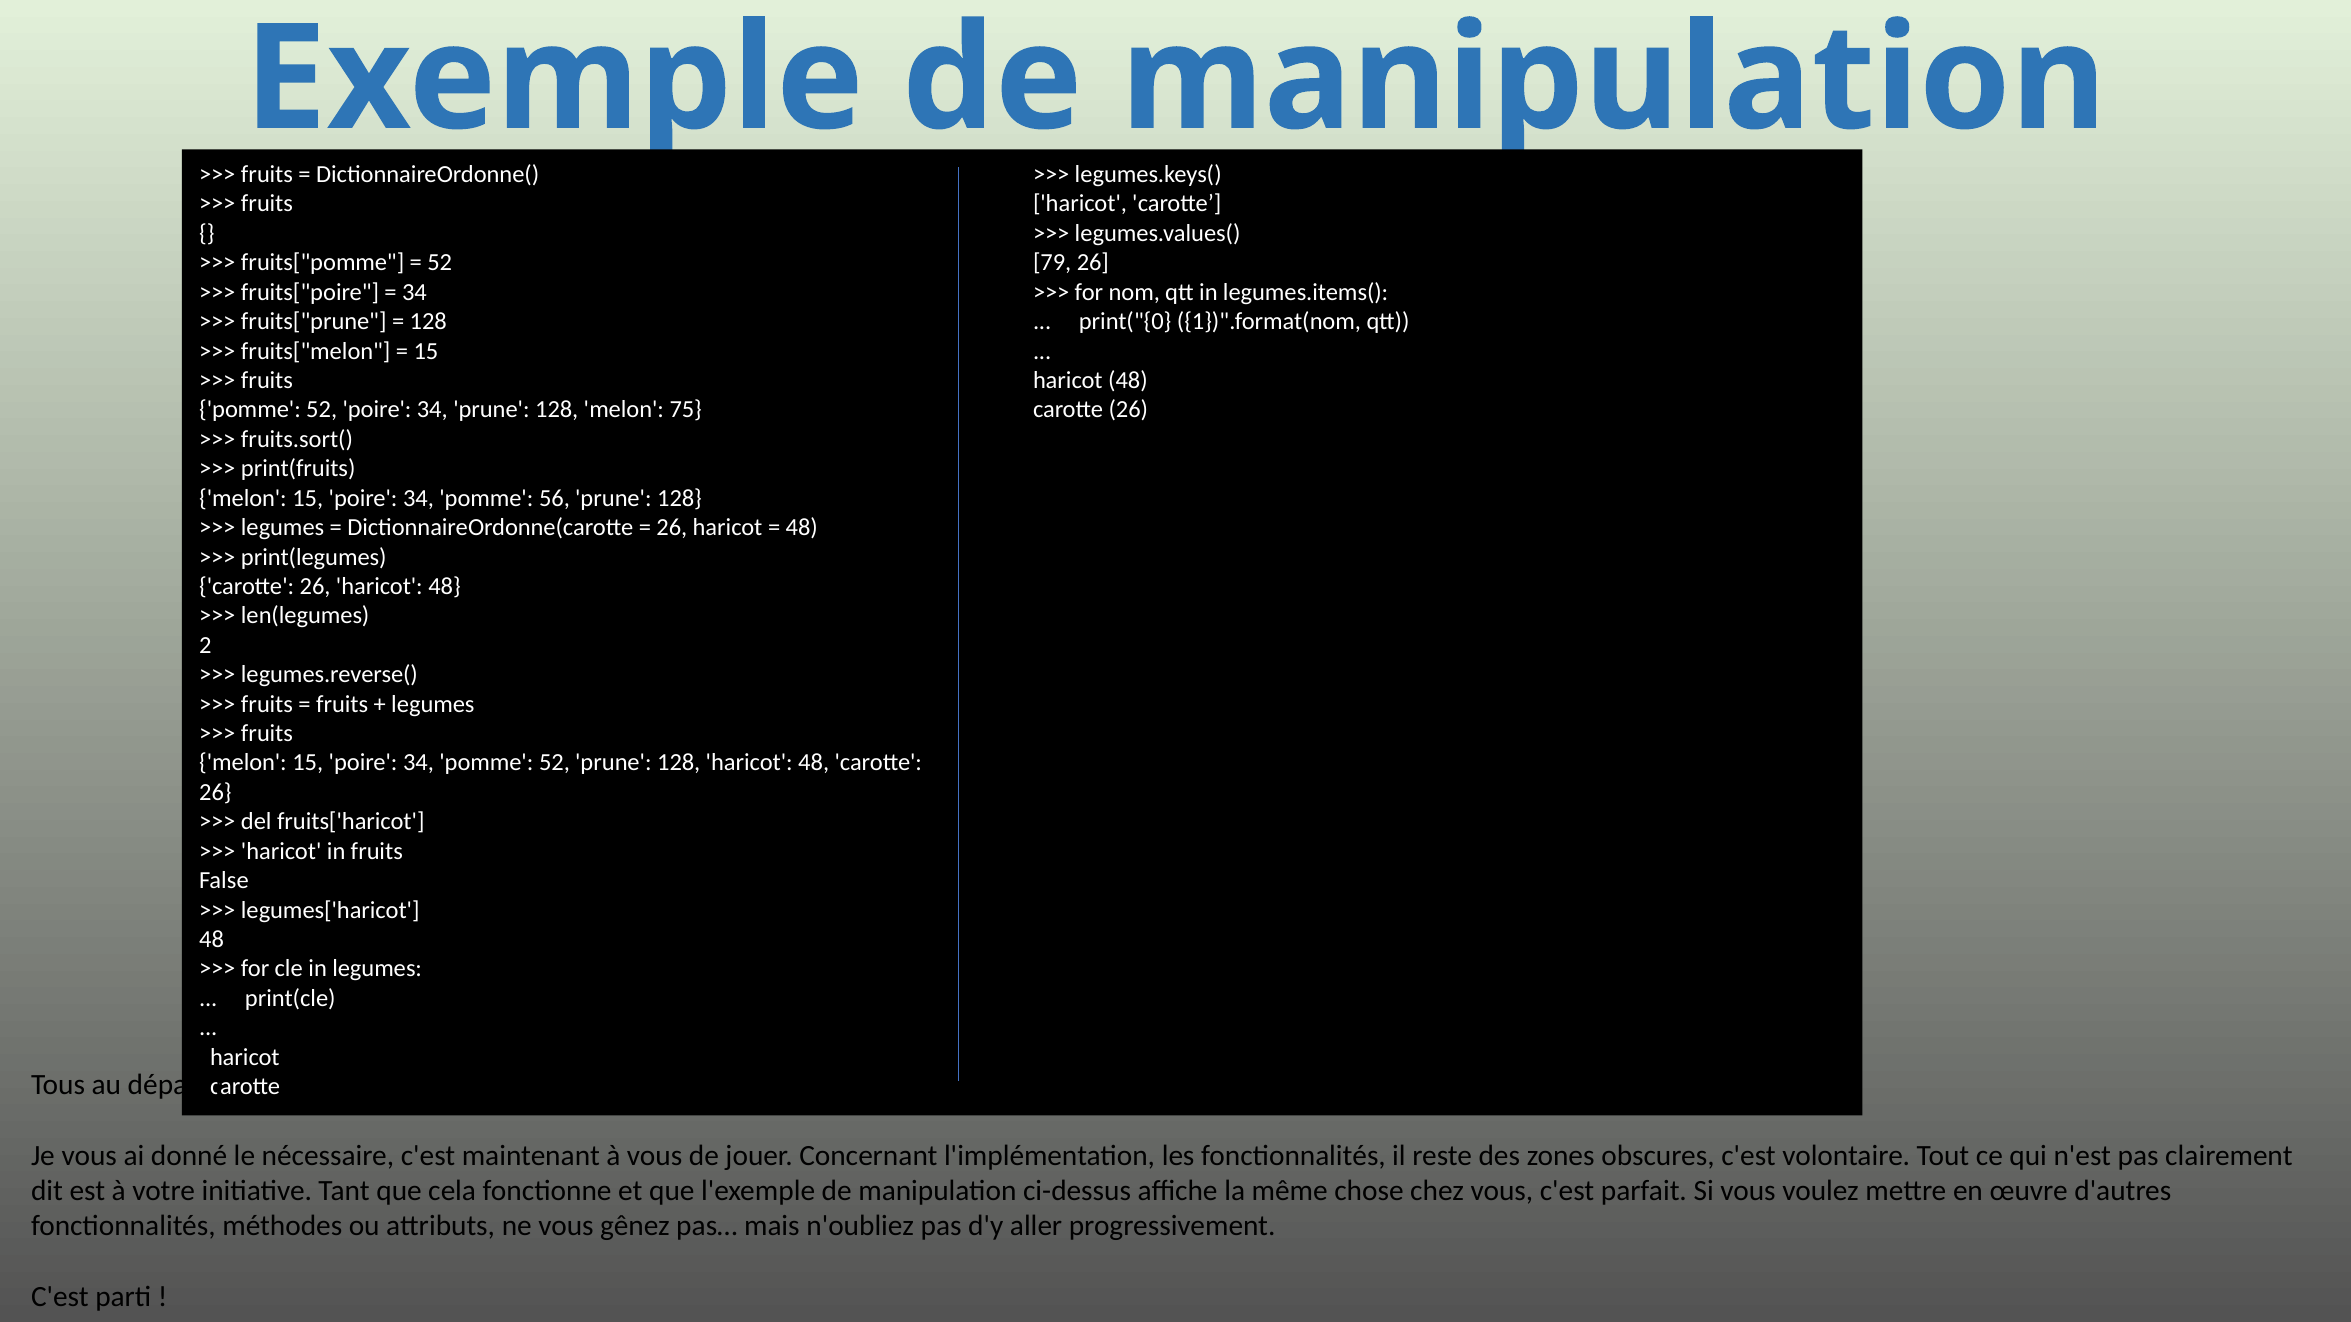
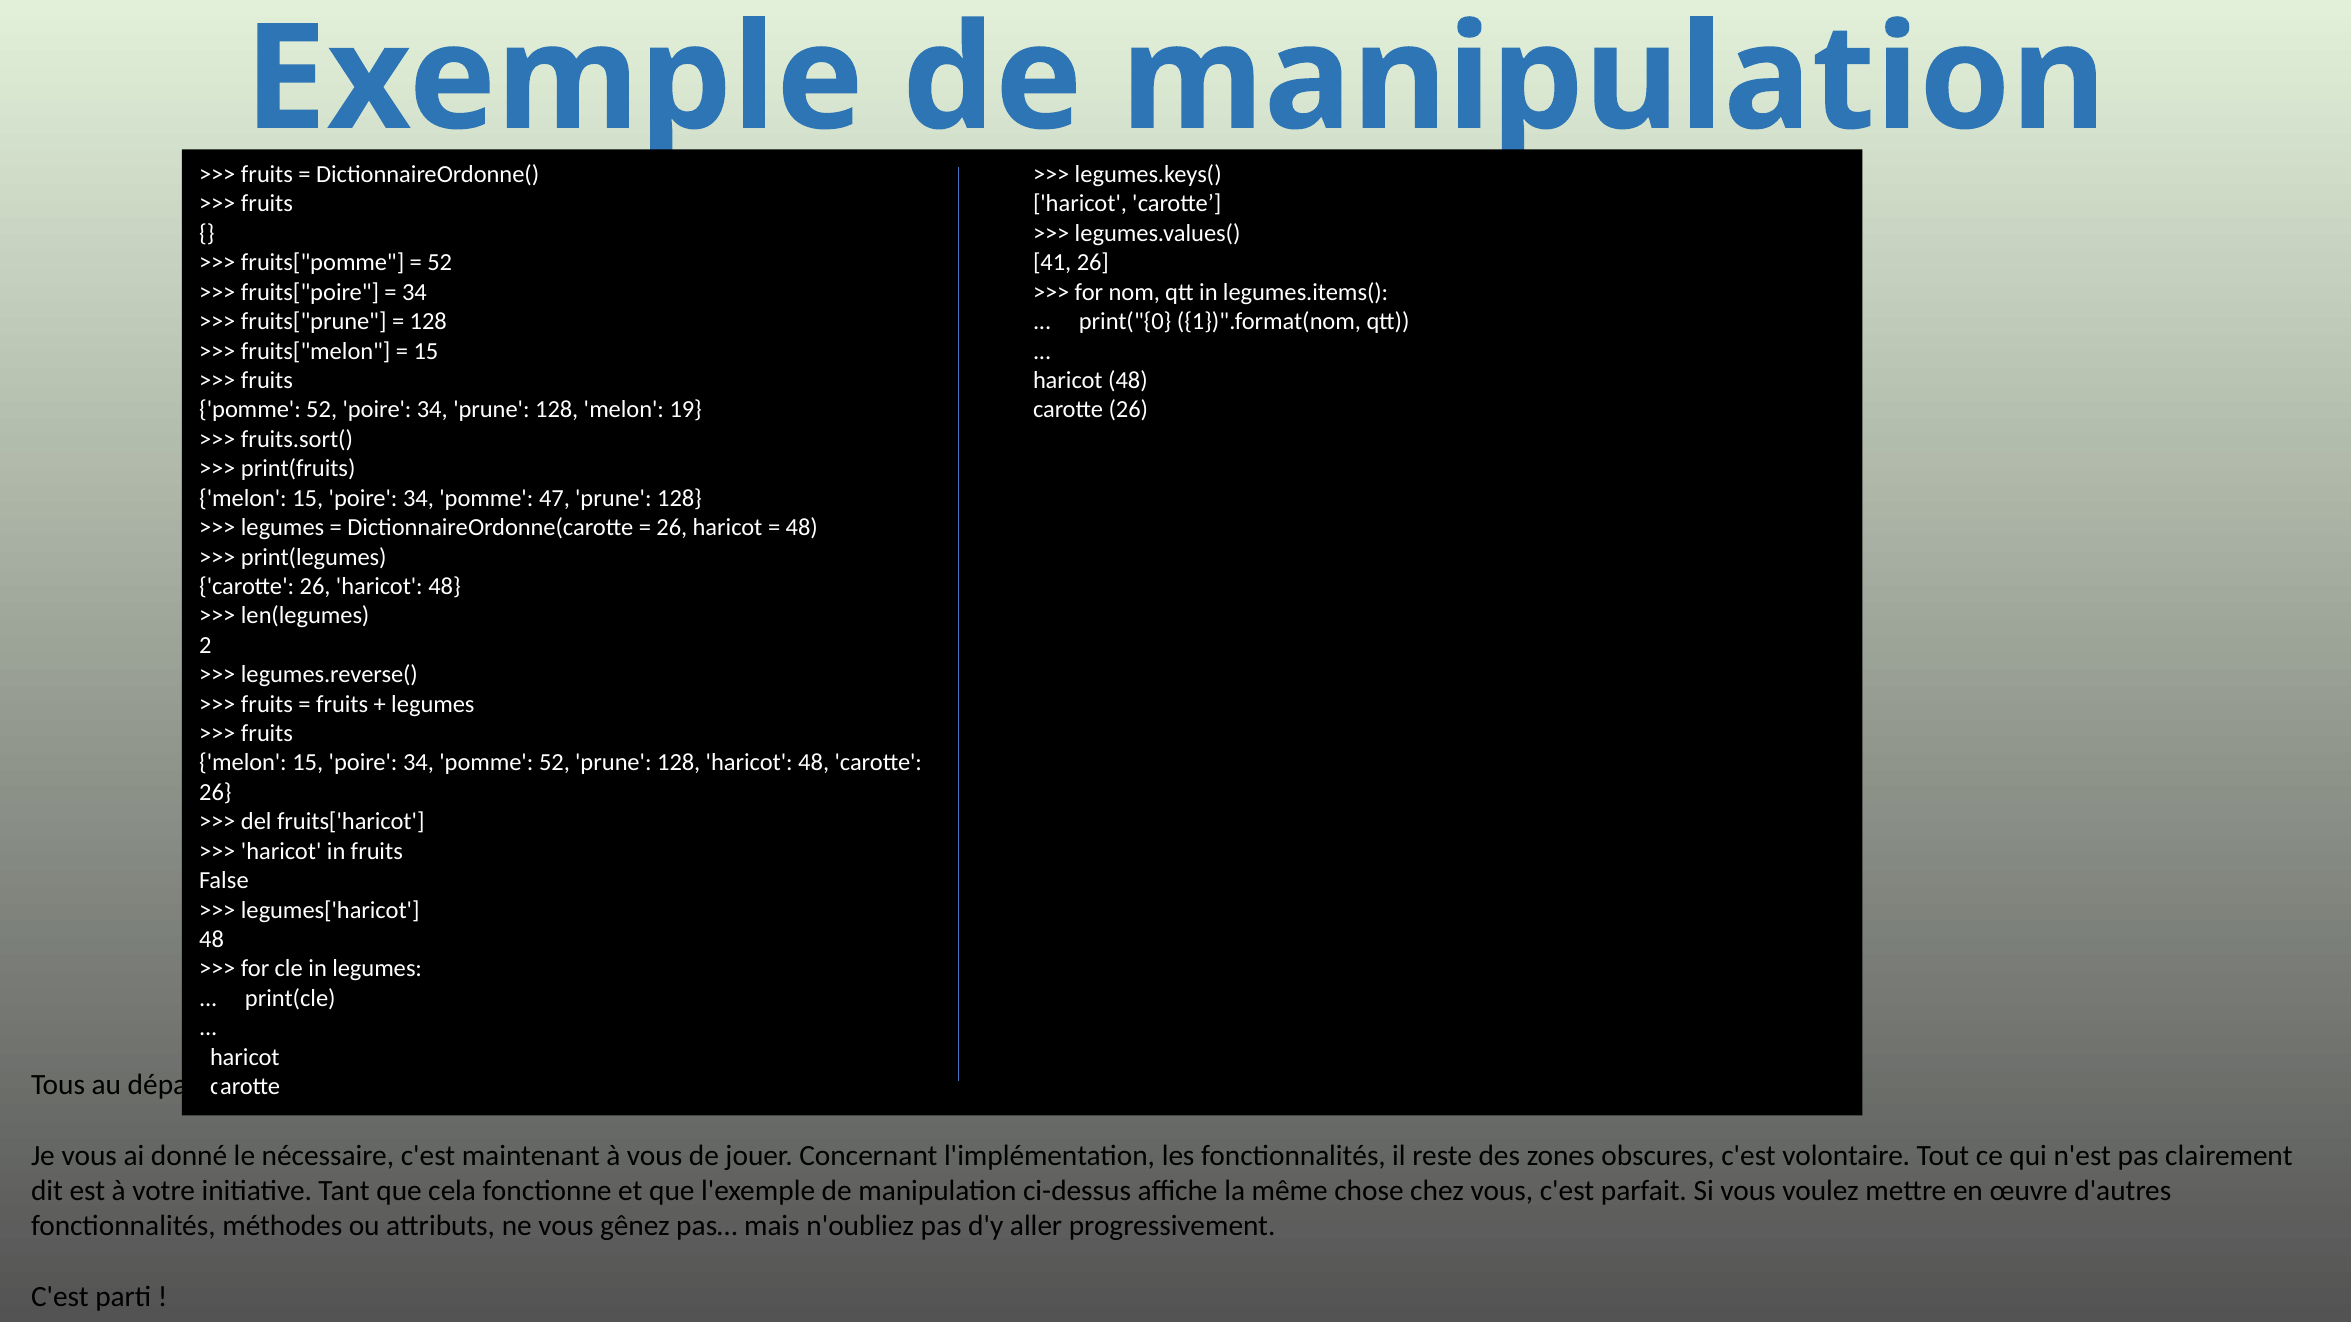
79: 79 -> 41
75: 75 -> 19
56: 56 -> 47
